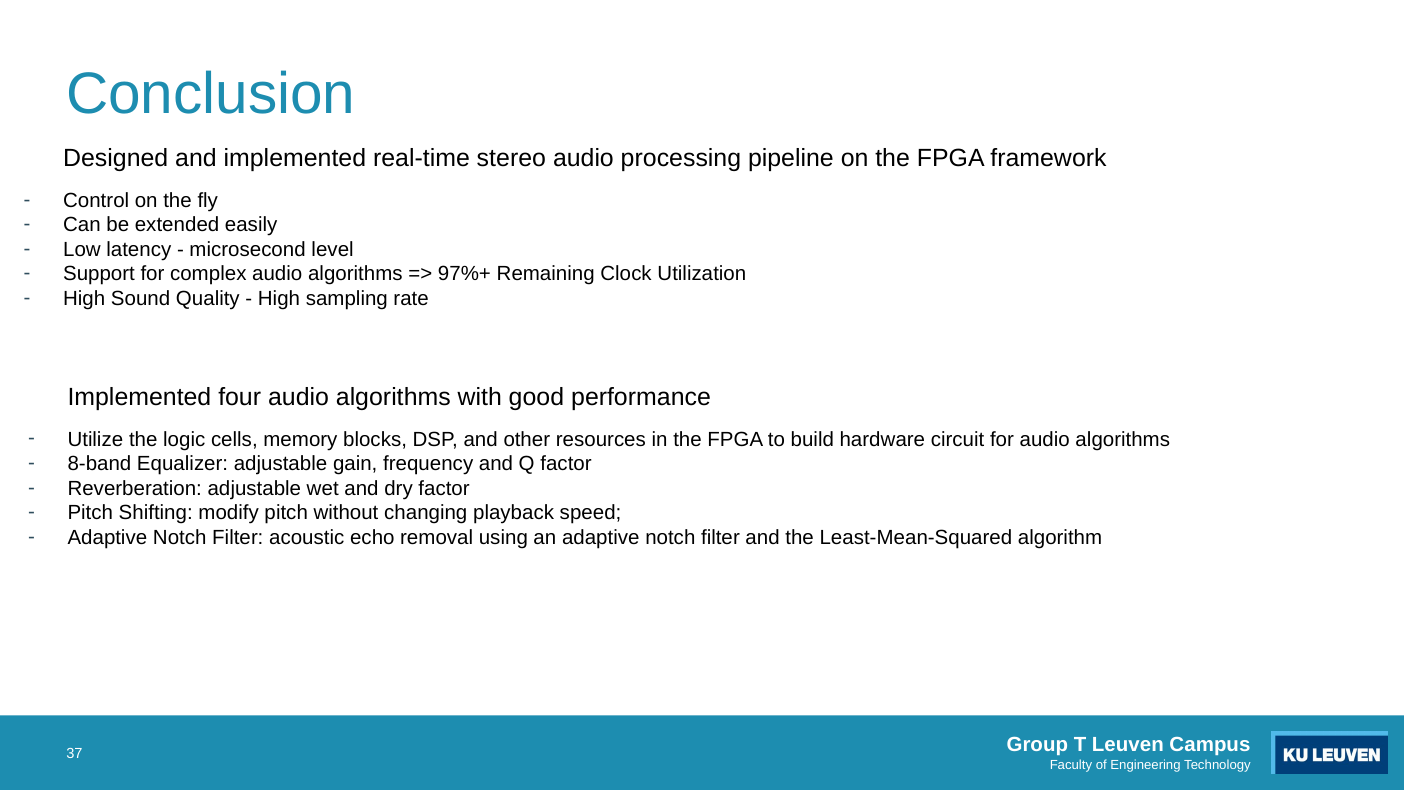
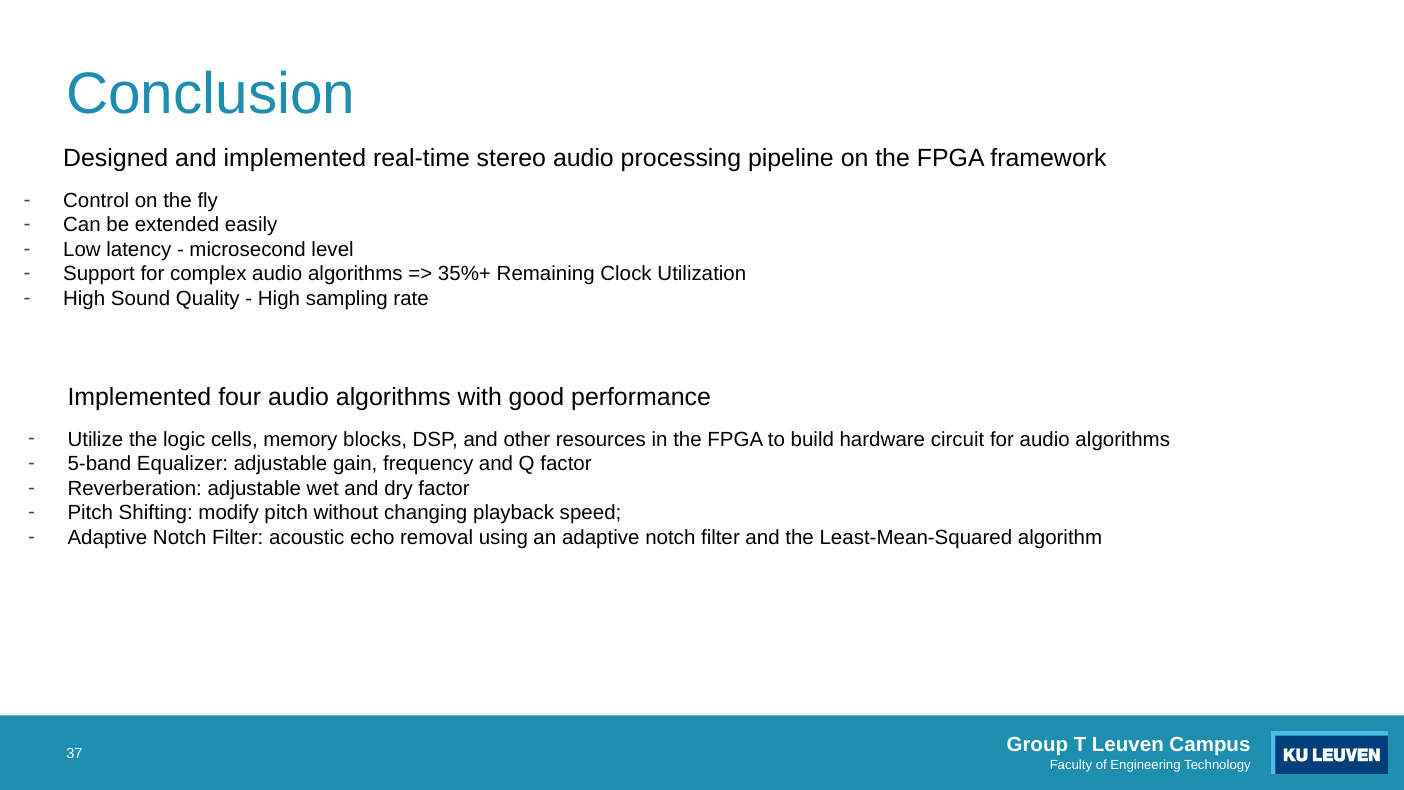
97%+: 97%+ -> 35%+
8-band: 8-band -> 5-band
